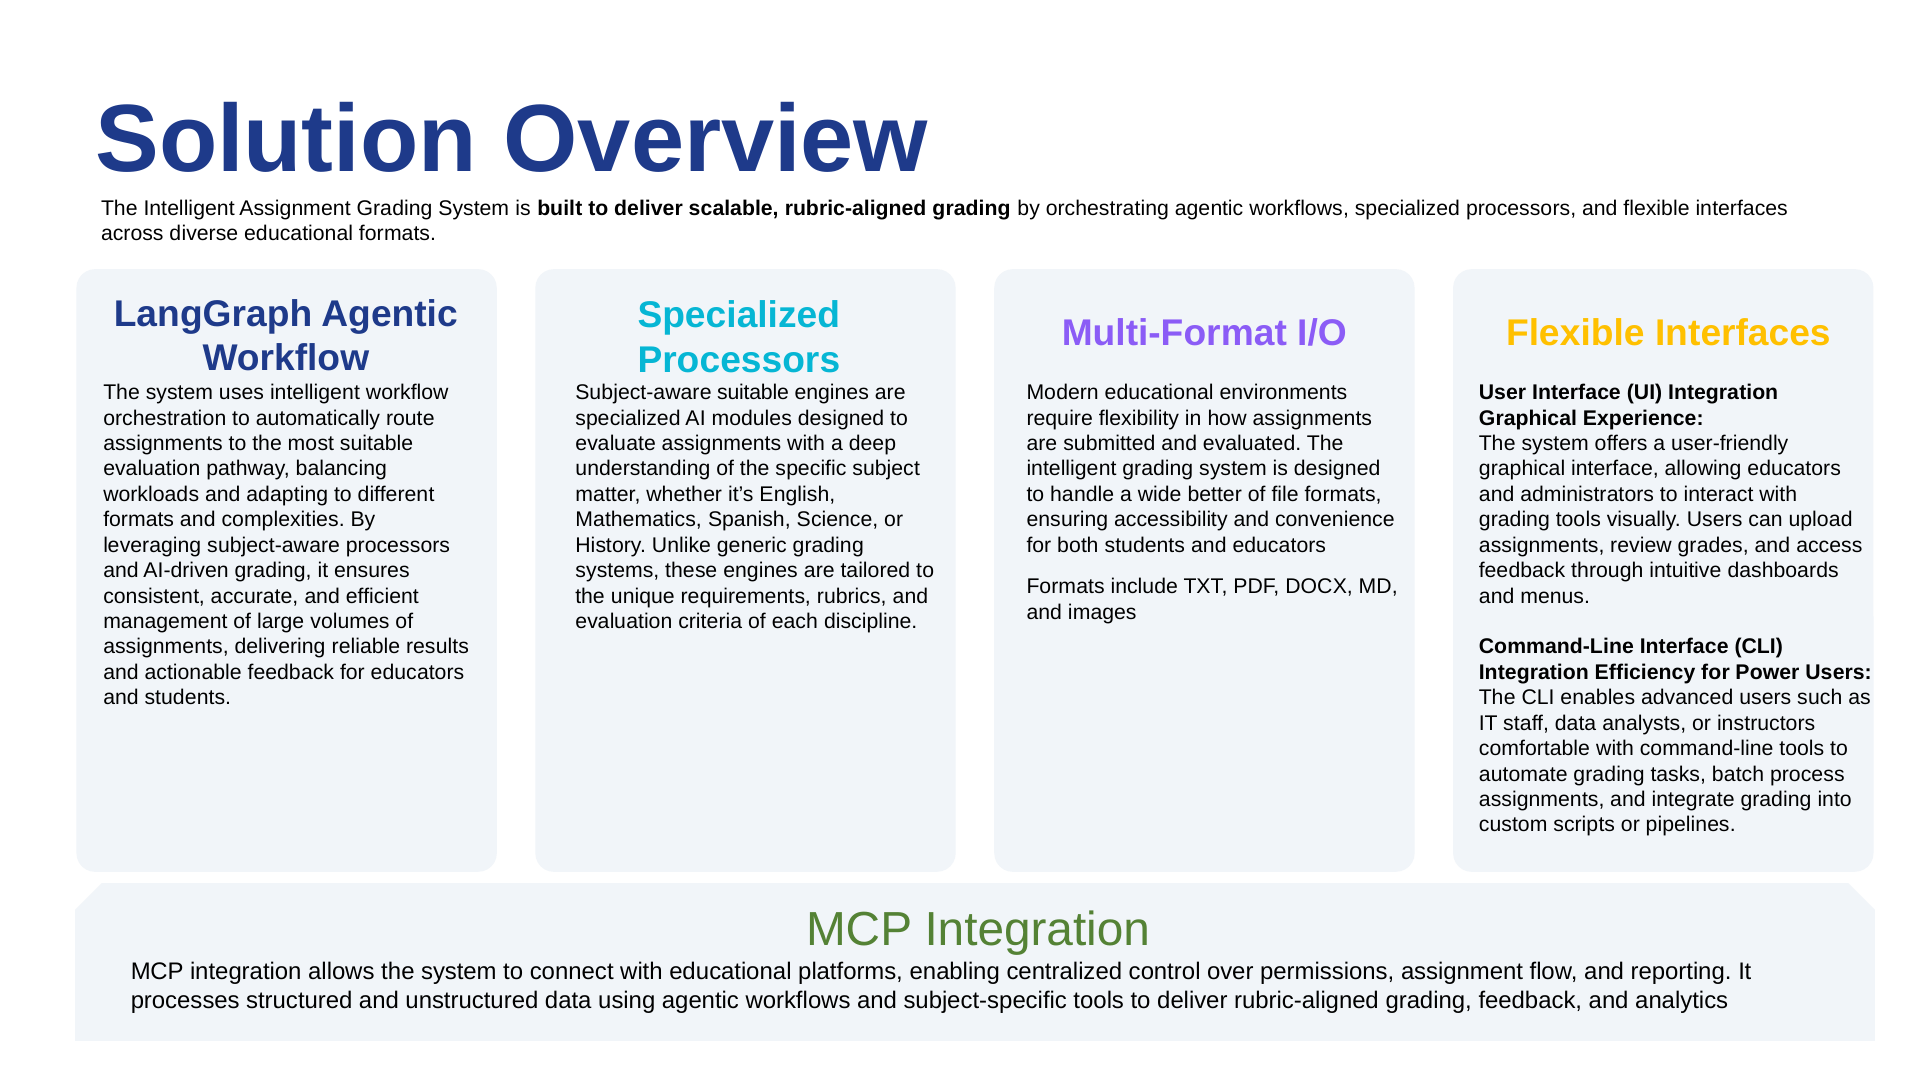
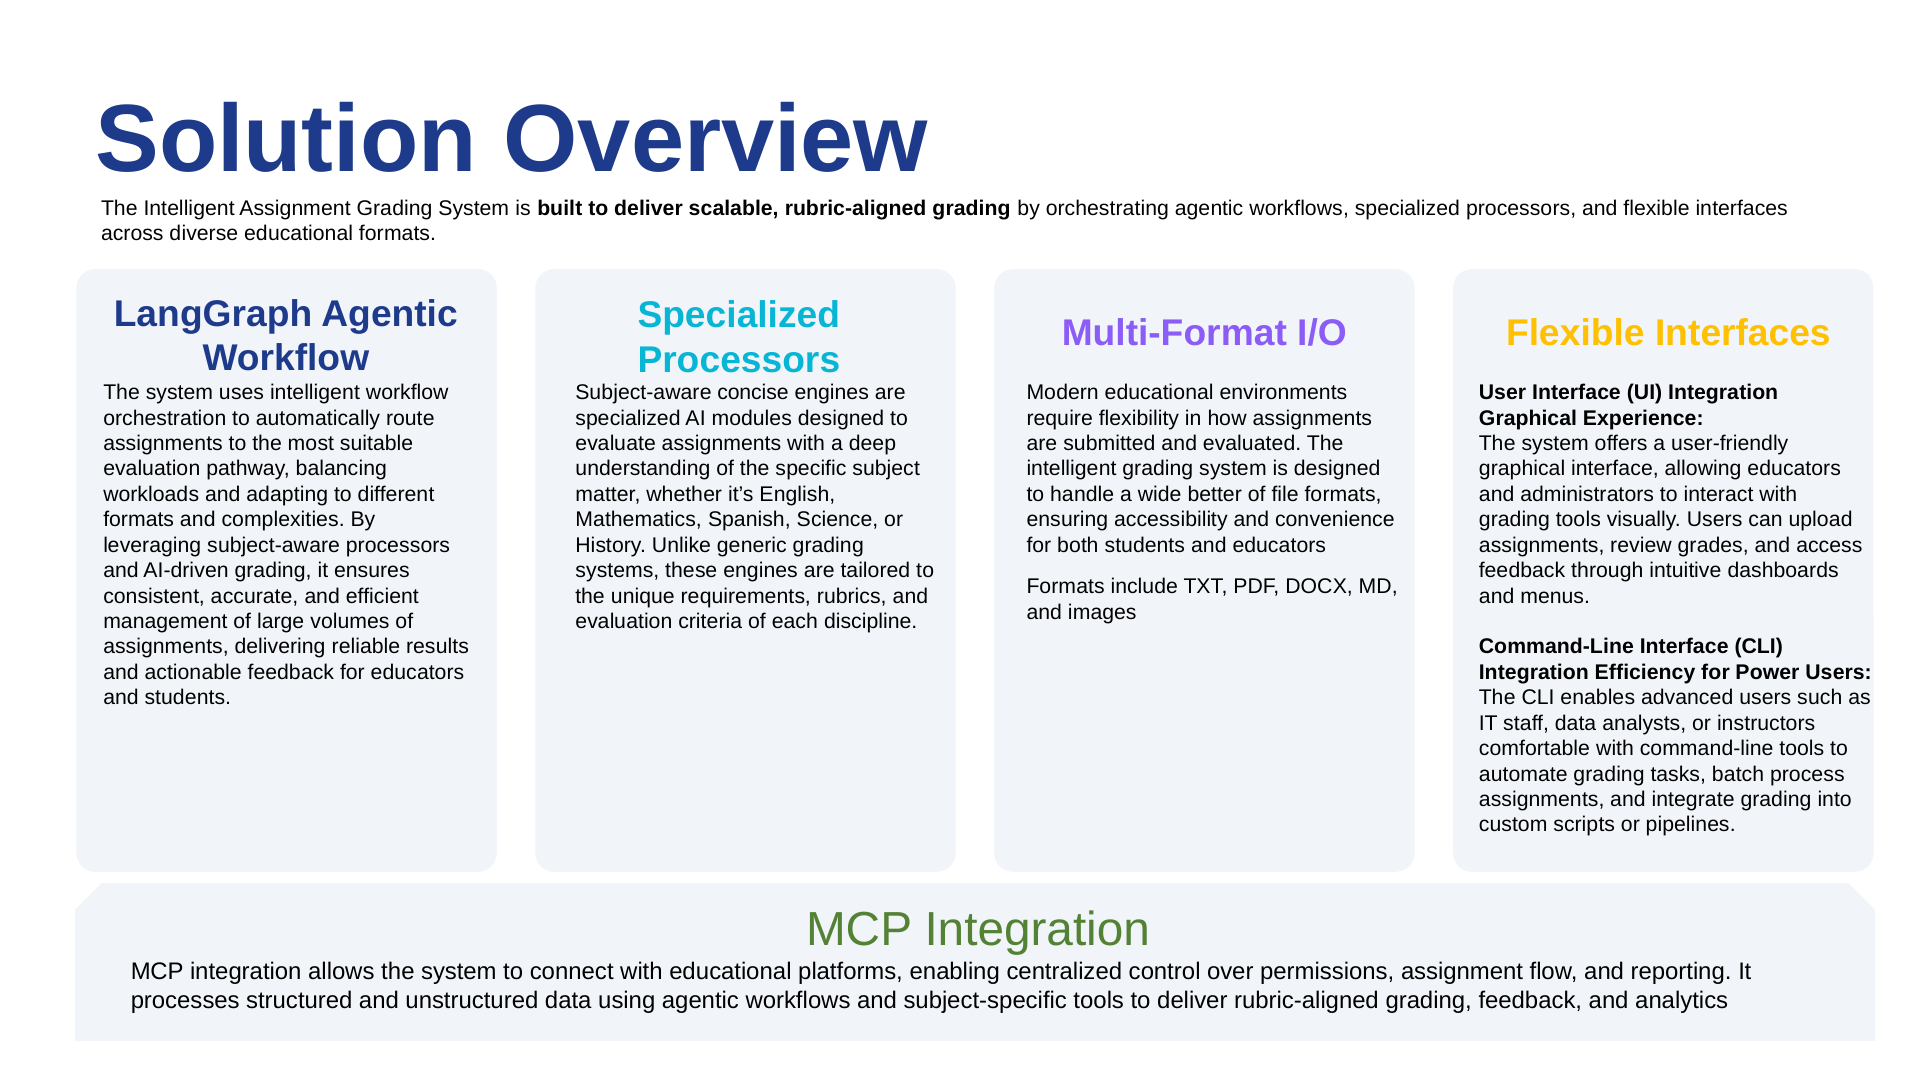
Subject-aware suitable: suitable -> concise
